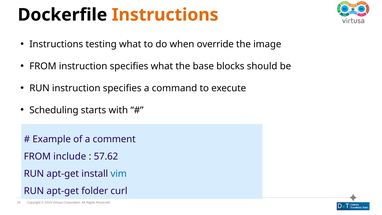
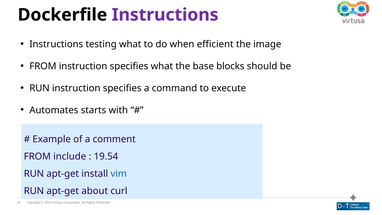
Instructions at (165, 15) colour: orange -> purple
override: override -> efficient
Scheduling: Scheduling -> Automates
57.62: 57.62 -> 19.54
folder: folder -> about
